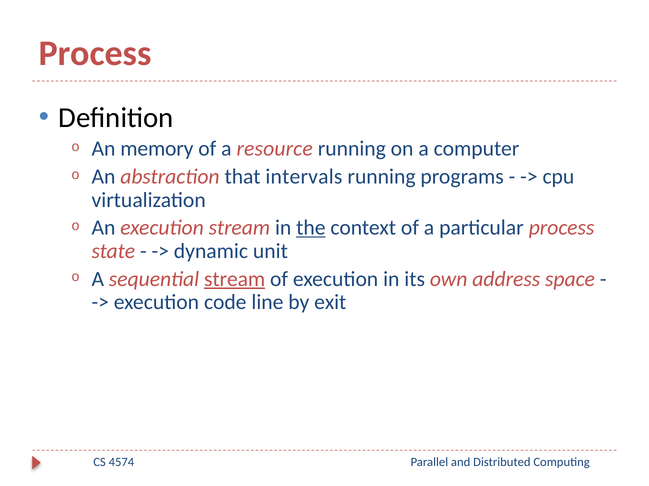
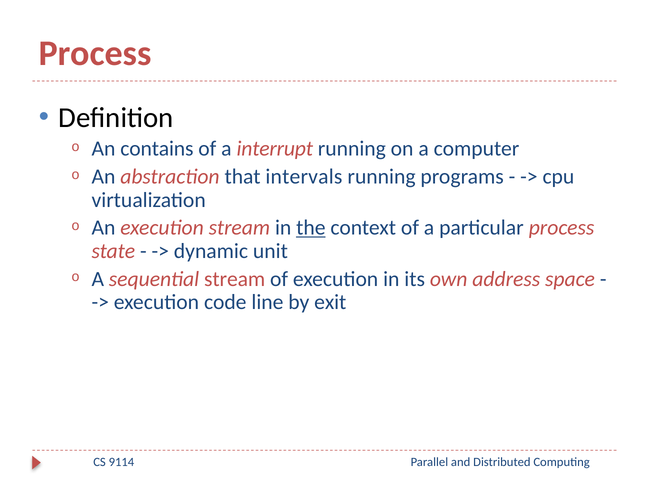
memory: memory -> contains
resource: resource -> interrupt
stream at (235, 279) underline: present -> none
4574: 4574 -> 9114
